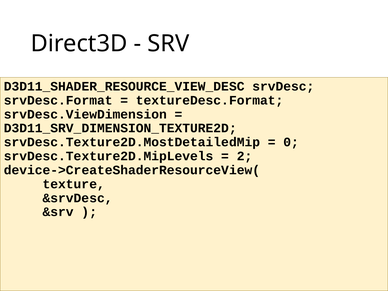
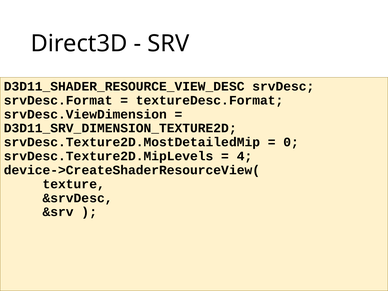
2: 2 -> 4
